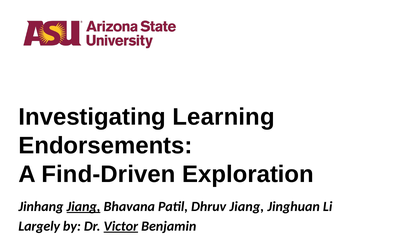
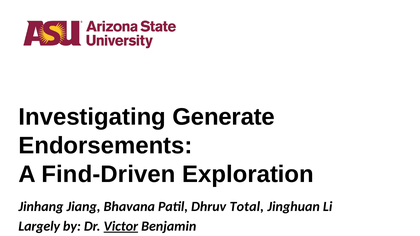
Learning: Learning -> Generate
Jiang at (84, 207) underline: present -> none
Dhruv Jiang: Jiang -> Total
